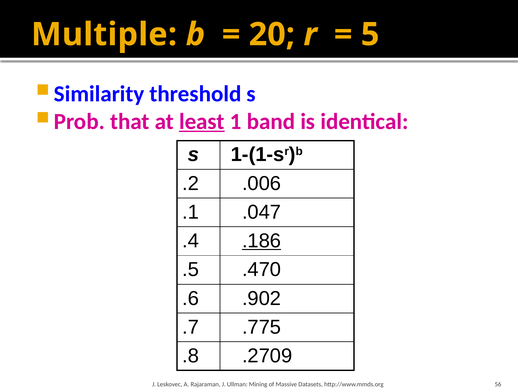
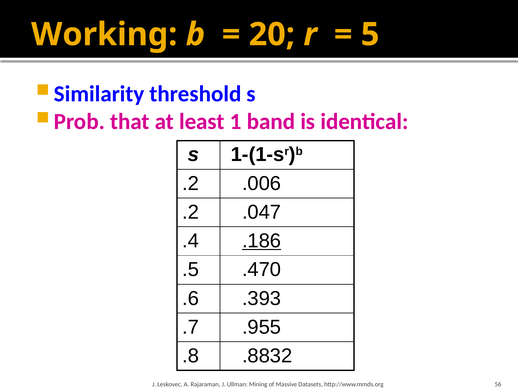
Multiple: Multiple -> Working
least underline: present -> none
.1 at (191, 212): .1 -> .2
.902: .902 -> .393
.775: .775 -> .955
.2709: .2709 -> .8832
